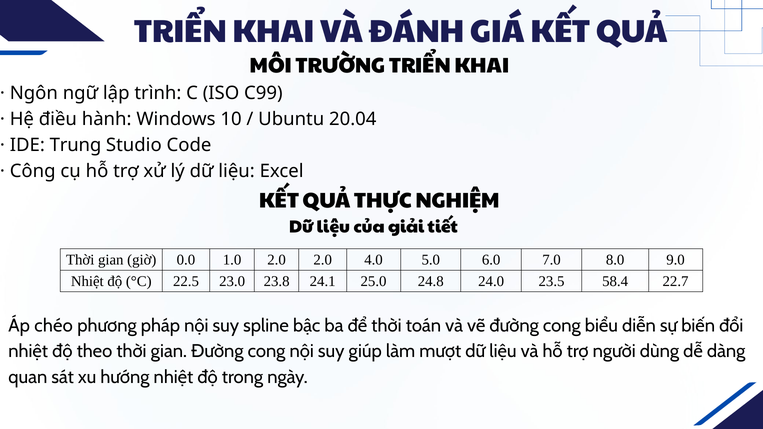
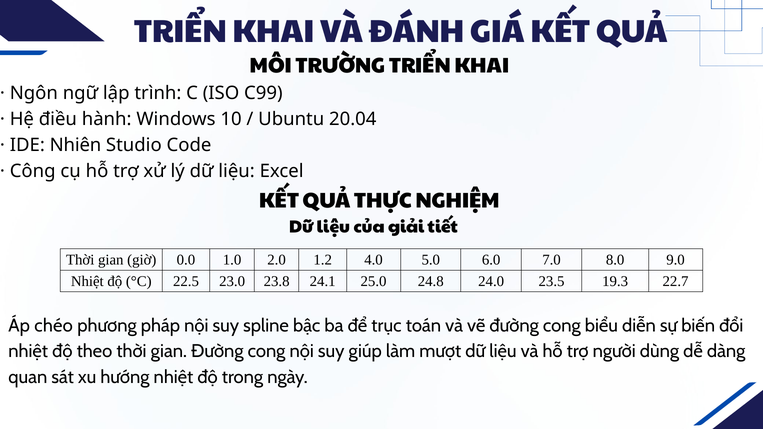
Trung: Trung -> Nhiên
2.0 2.0: 2.0 -> 1.2
58.4: 58.4 -> 19.3
để thời: thời -> trục
